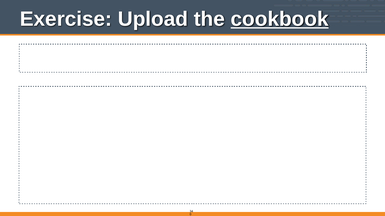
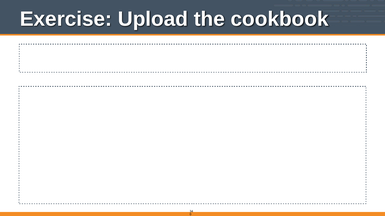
cookbook at (280, 19) underline: present -> none
